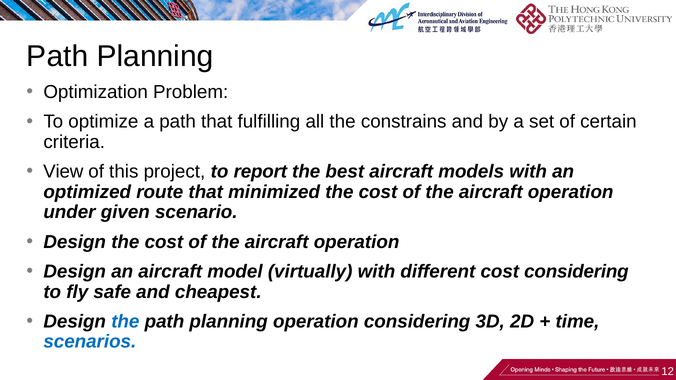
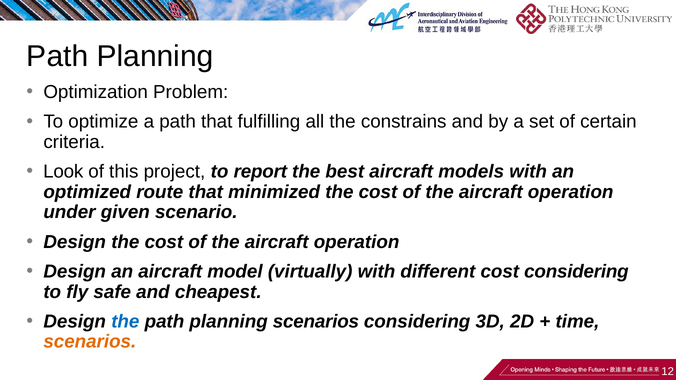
View: View -> Look
planning operation: operation -> scenarios
scenarios at (90, 342) colour: blue -> orange
